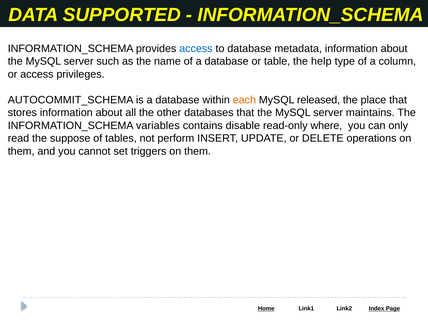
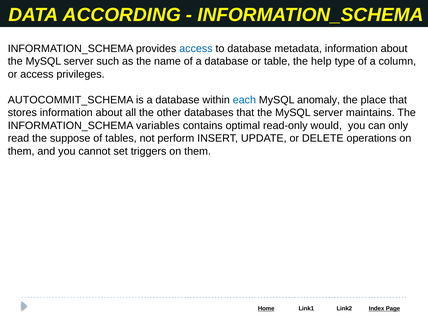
SUPPORTED: SUPPORTED -> ACCORDING
each colour: orange -> blue
released: released -> anomaly
disable: disable -> optimal
where: where -> would
